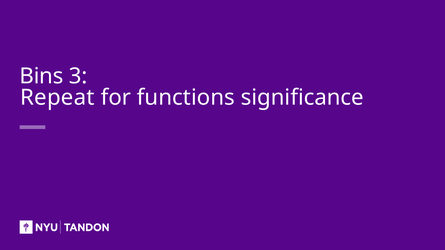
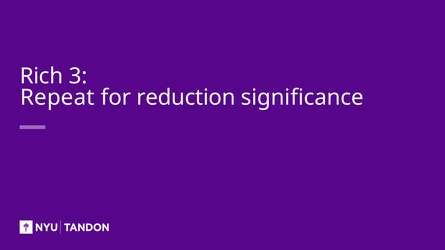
Bins: Bins -> Rich
functions: functions -> reduction
